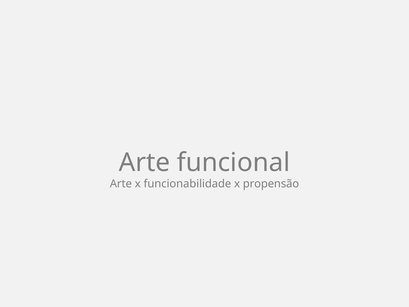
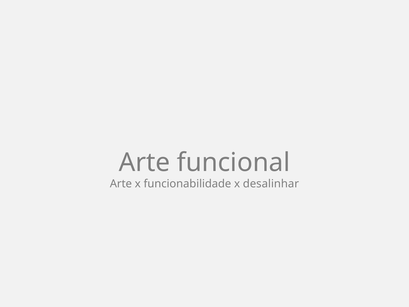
propensão: propensão -> desalinhar
